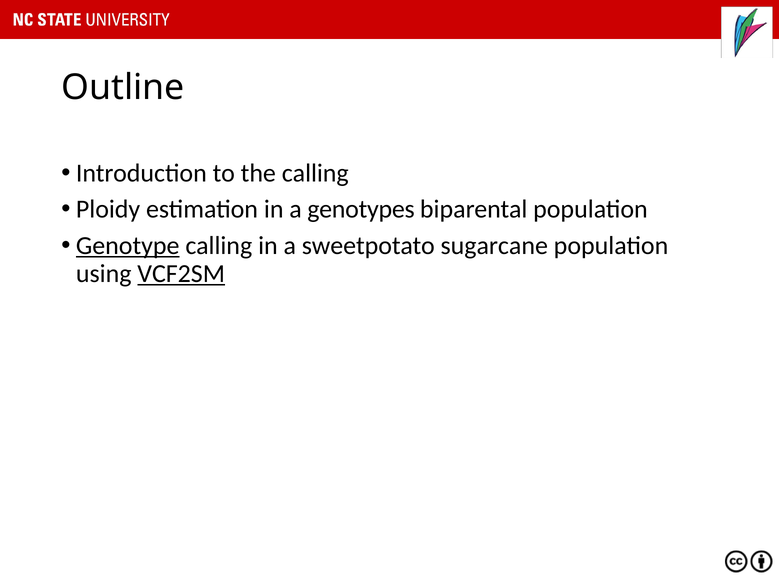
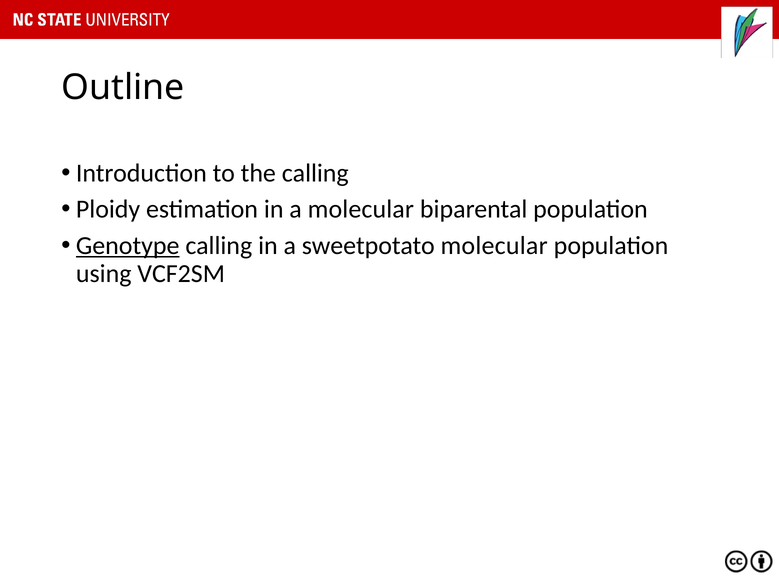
a genotypes: genotypes -> molecular
sweetpotato sugarcane: sugarcane -> molecular
VCF2SM underline: present -> none
